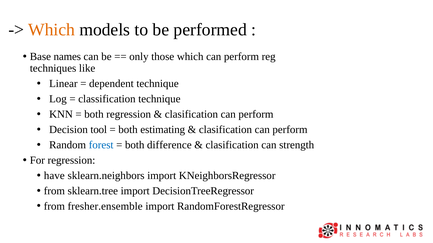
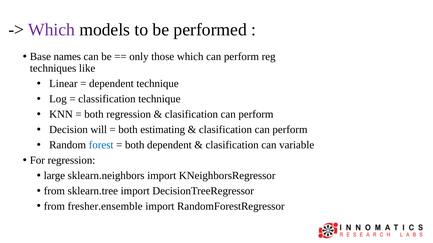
Which at (52, 30) colour: orange -> purple
tool: tool -> will
both difference: difference -> dependent
strength: strength -> variable
have: have -> large
